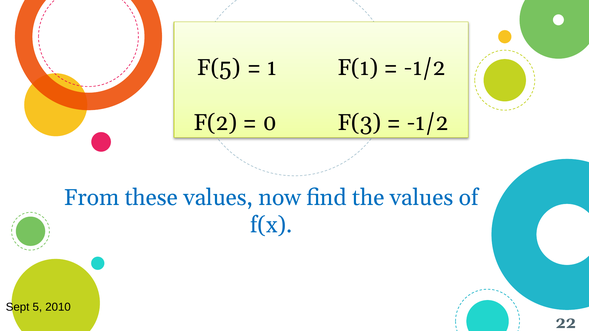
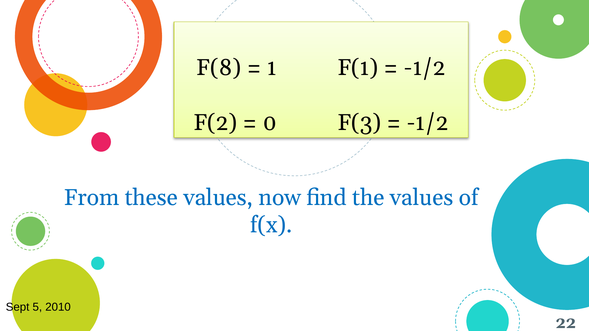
F(5: F(5 -> F(8
